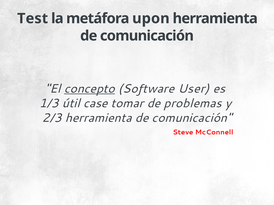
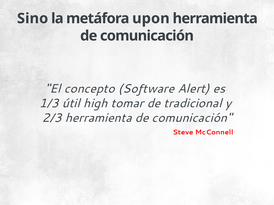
Test: Test -> Sino
concepto underline: present -> none
User: User -> Alert
case: case -> high
problemas: problemas -> tradicional
